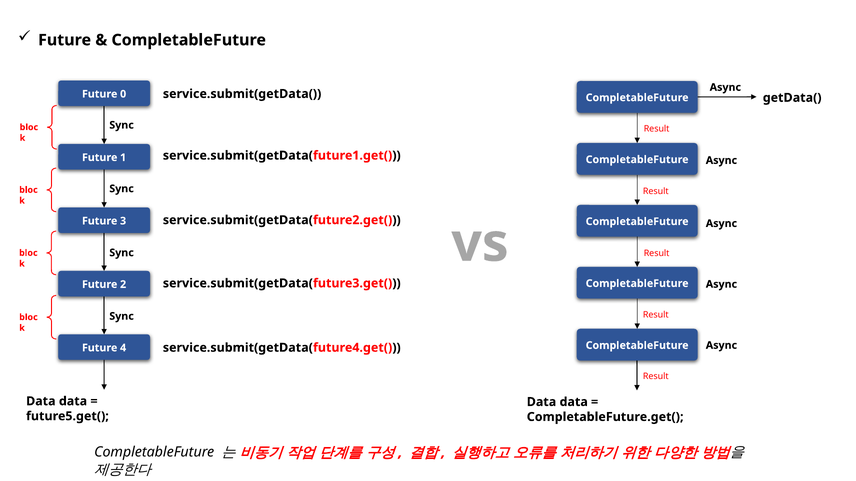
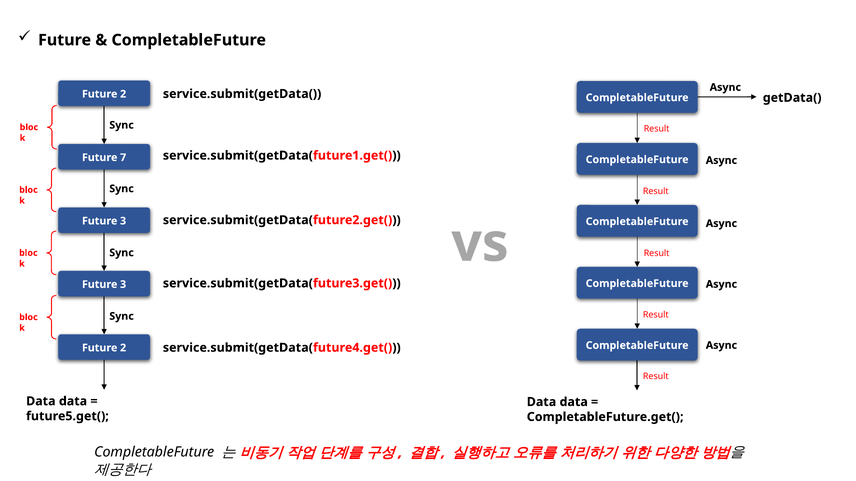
0 at (123, 94): 0 -> 2
1: 1 -> 7
2 at (123, 285): 2 -> 3
4 at (123, 348): 4 -> 2
